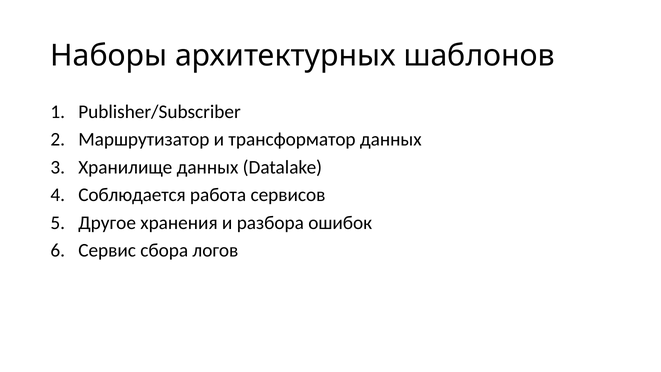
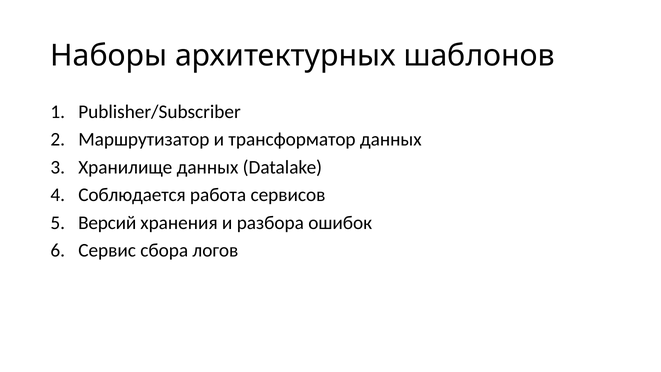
Другое: Другое -> Версий
